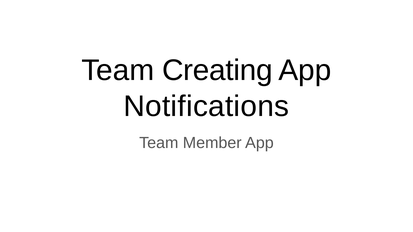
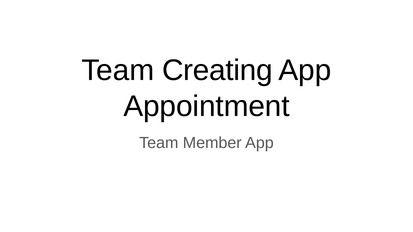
Notifications: Notifications -> Appointment
